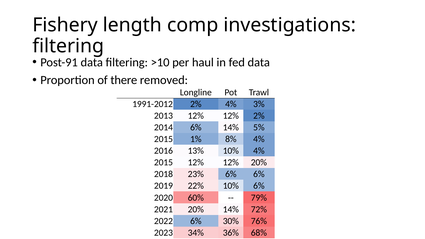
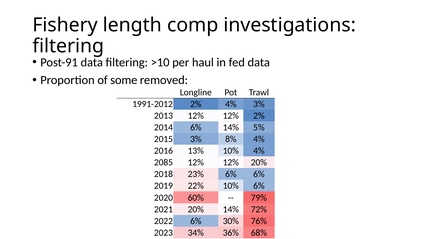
there: there -> some
2015 1%: 1% -> 3%
2015 at (163, 163): 2015 -> 2085
